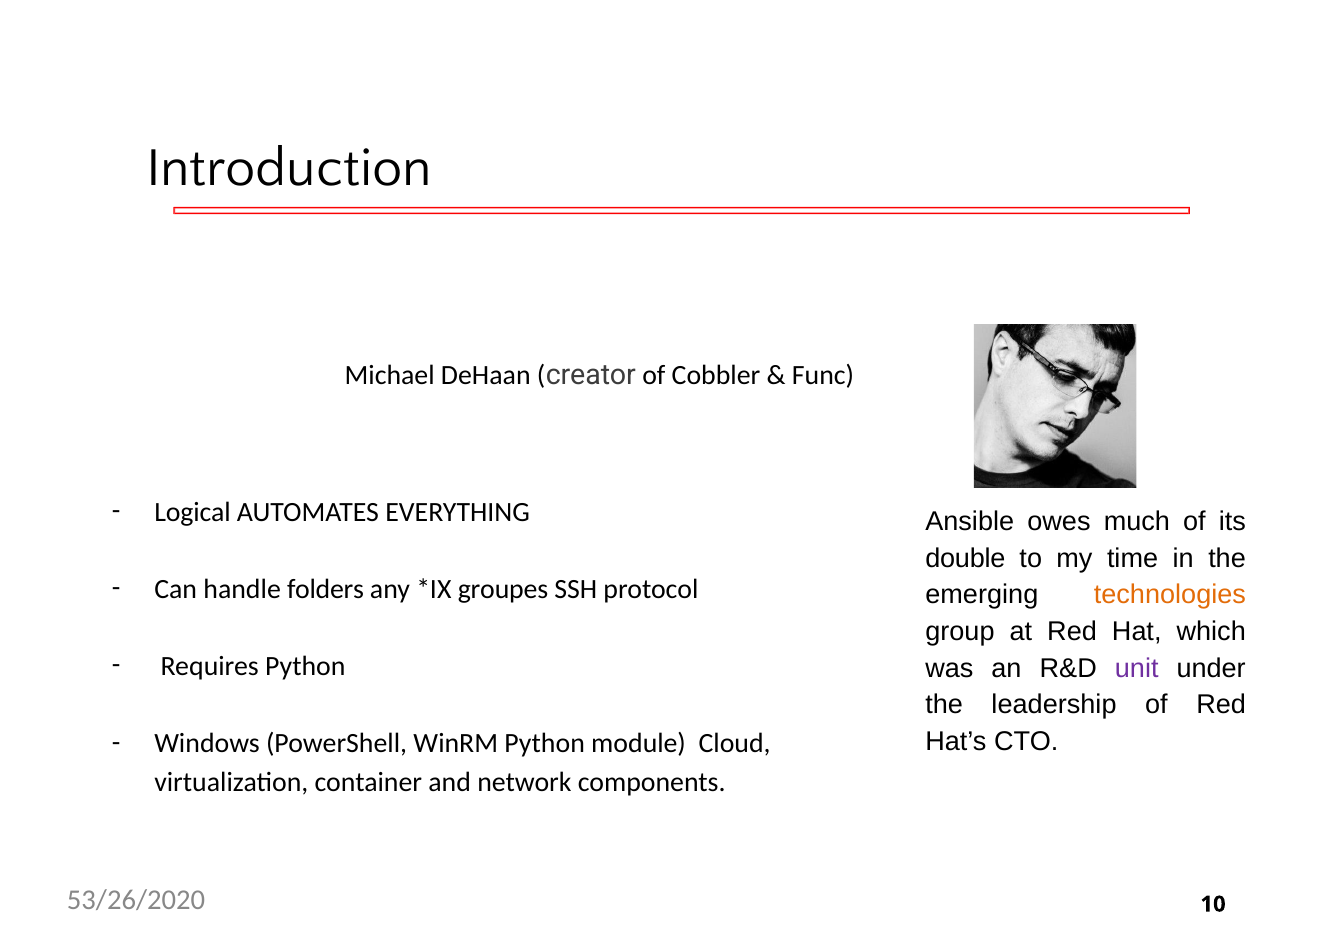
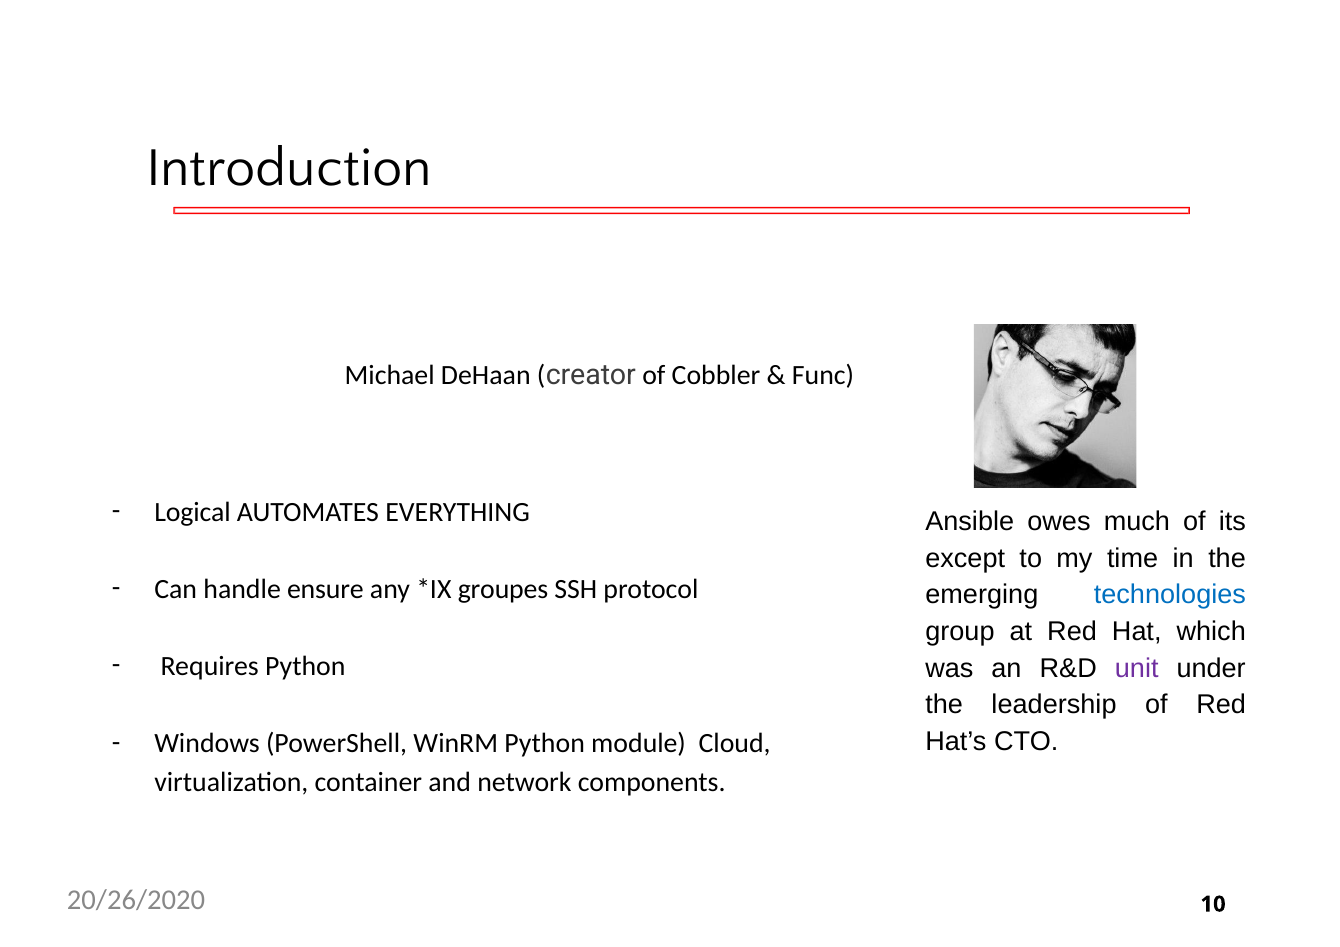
double: double -> except
folders: folders -> ensure
technologies colour: orange -> blue
53/26/2020: 53/26/2020 -> 20/26/2020
